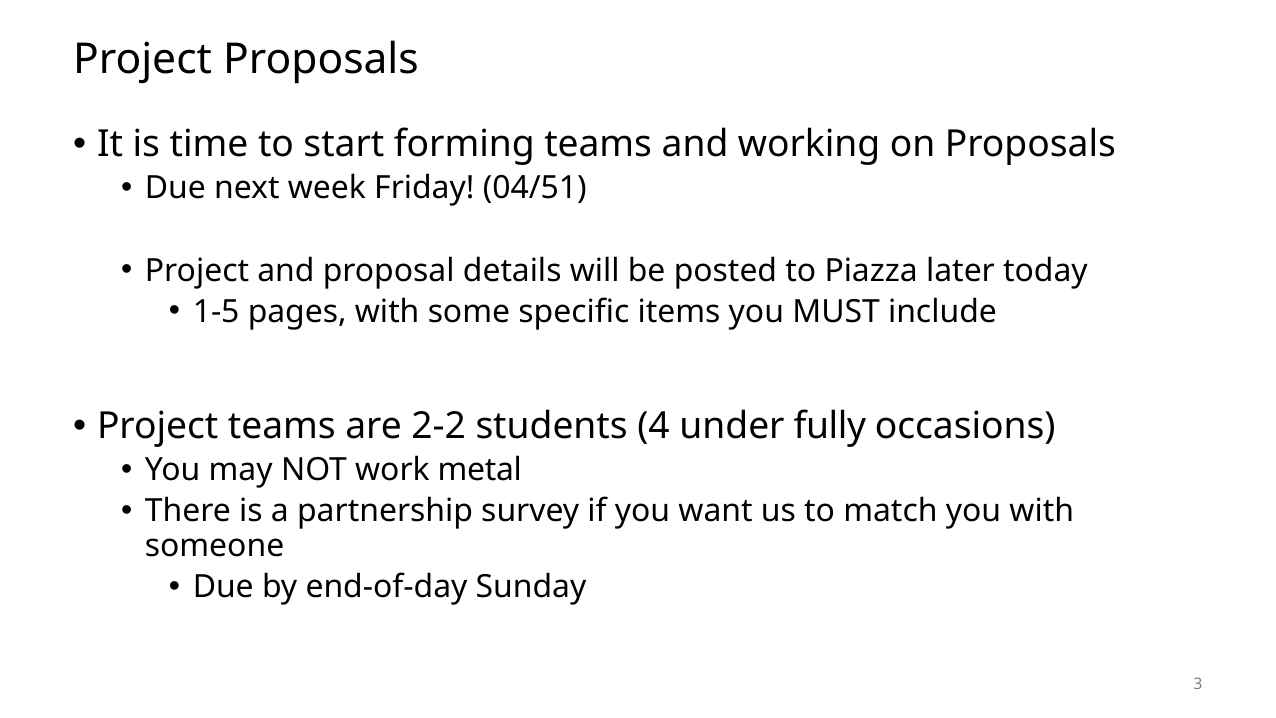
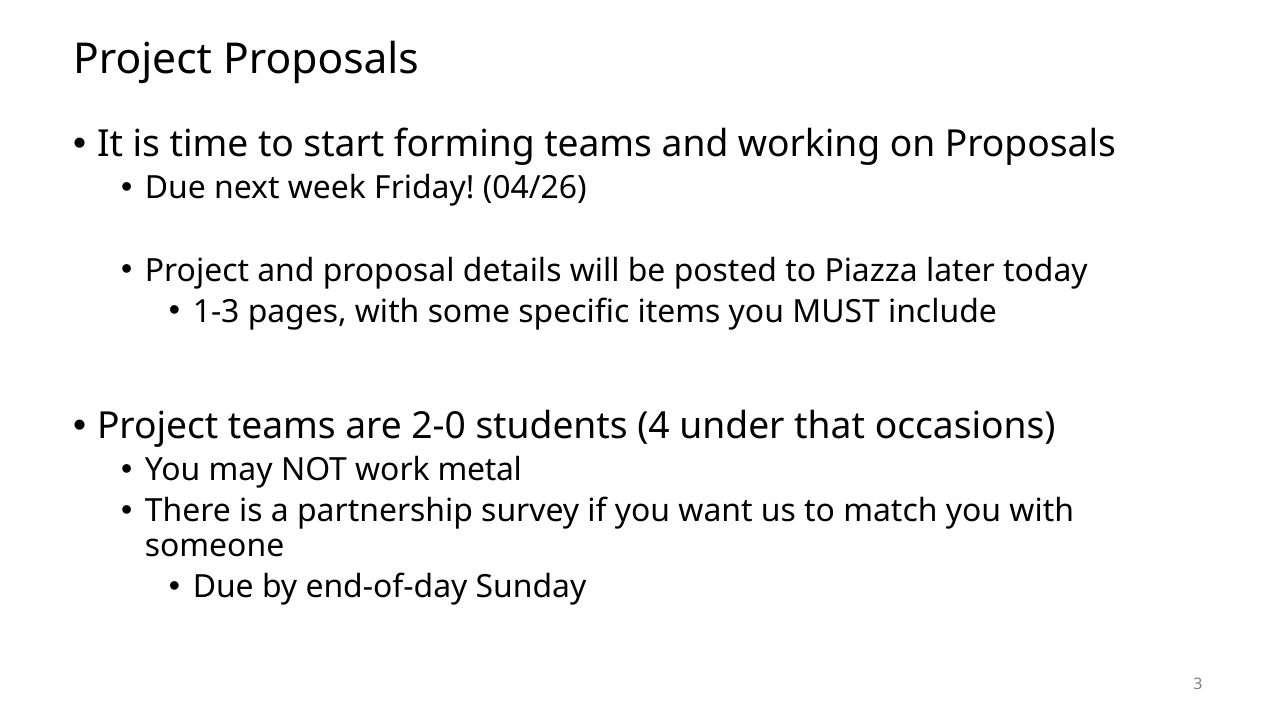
04/51: 04/51 -> 04/26
1-5: 1-5 -> 1-3
2-2: 2-2 -> 2-0
fully: fully -> that
